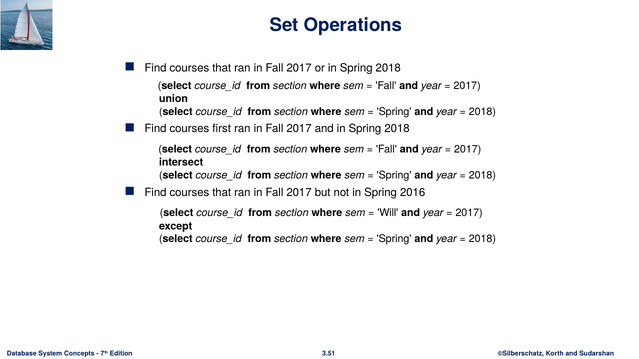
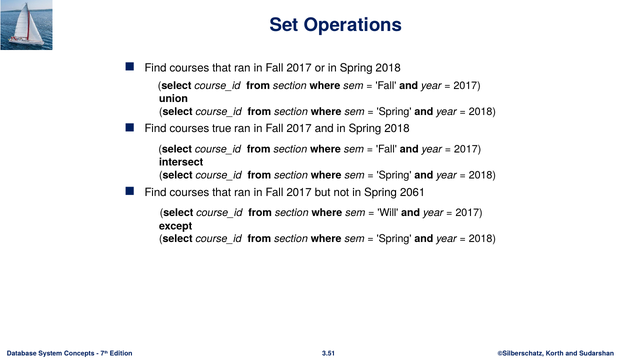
first: first -> true
2016: 2016 -> 2061
